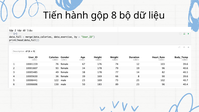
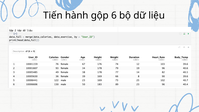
8: 8 -> 6
